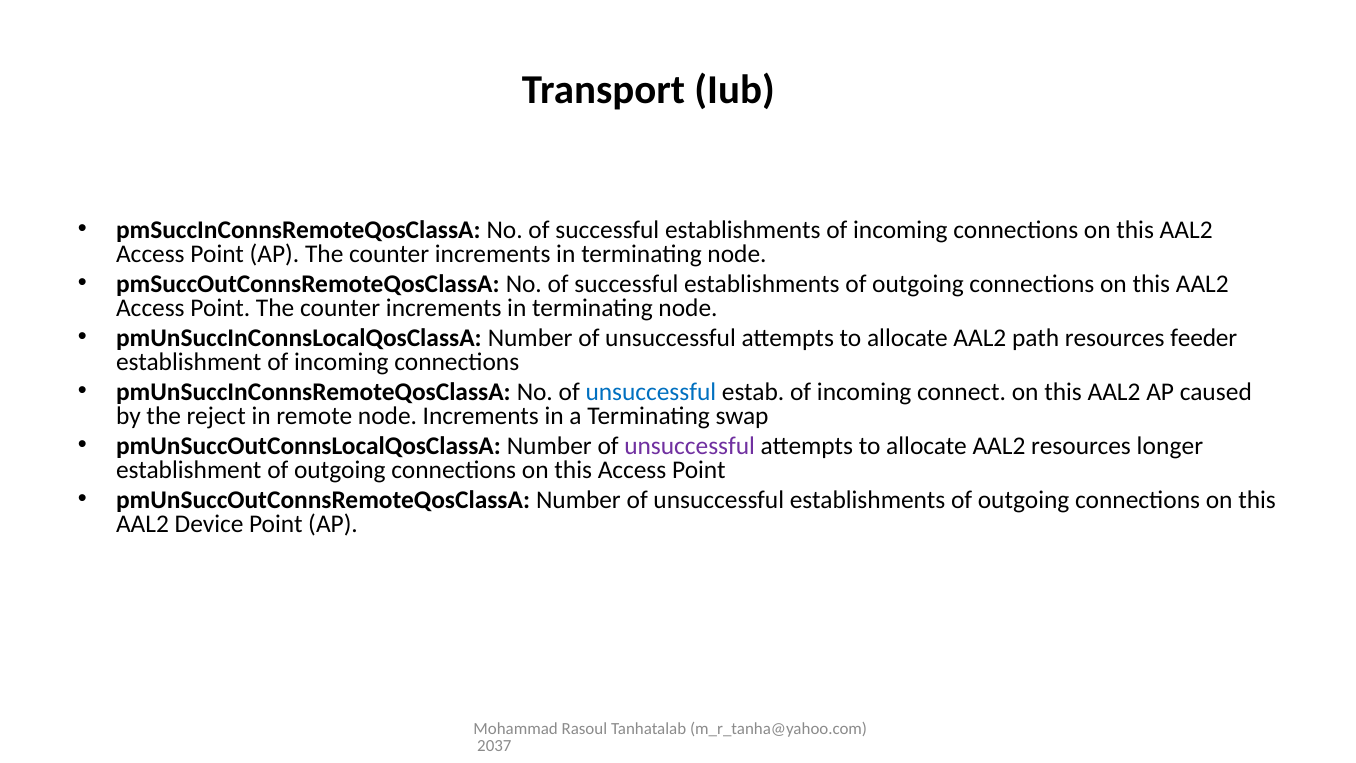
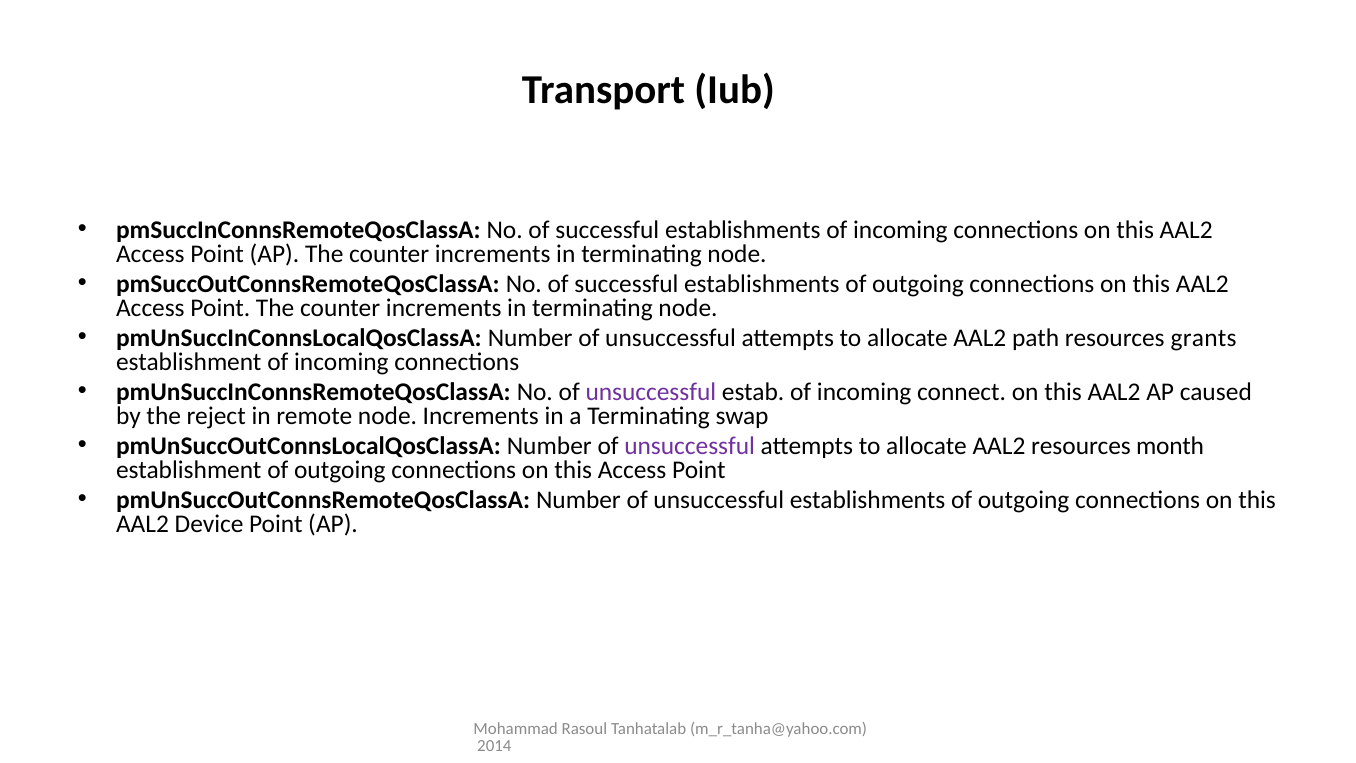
feeder: feeder -> grants
unsuccessful at (651, 392) colour: blue -> purple
longer: longer -> month
2037: 2037 -> 2014
